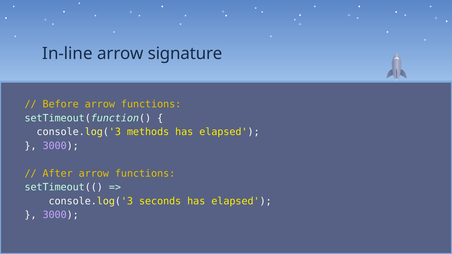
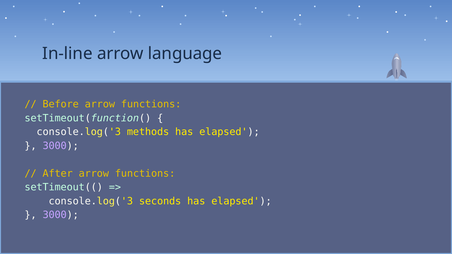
signature: signature -> language
